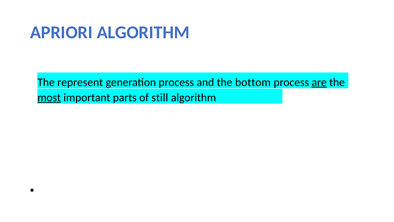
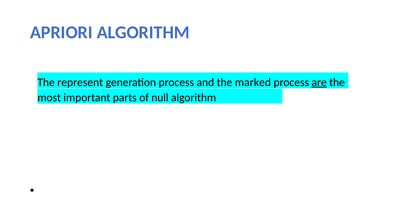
bottom: bottom -> marked
most underline: present -> none
still: still -> null
